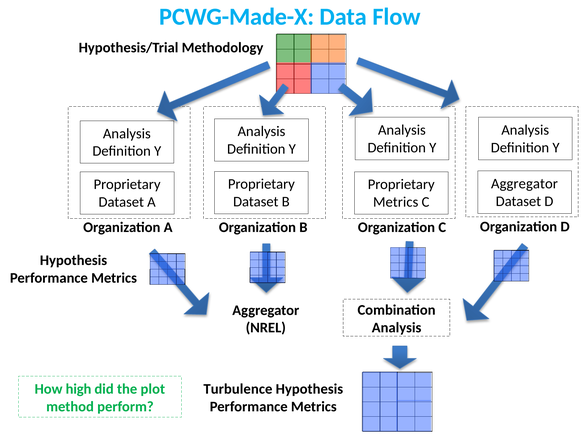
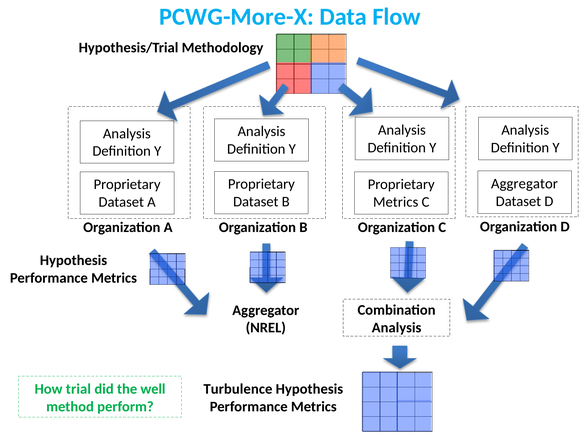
PCWG-Made-X: PCWG-Made-X -> PCWG-More-X
high: high -> trial
plot: plot -> well
